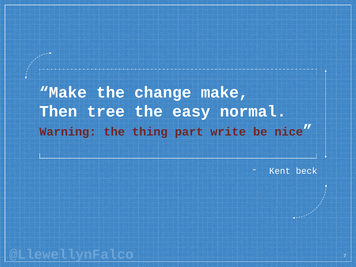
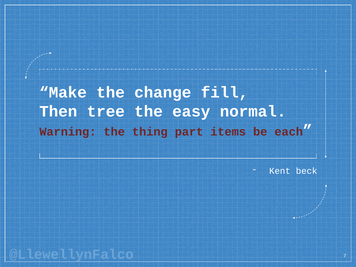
change make: make -> fill
write: write -> items
nice: nice -> each
